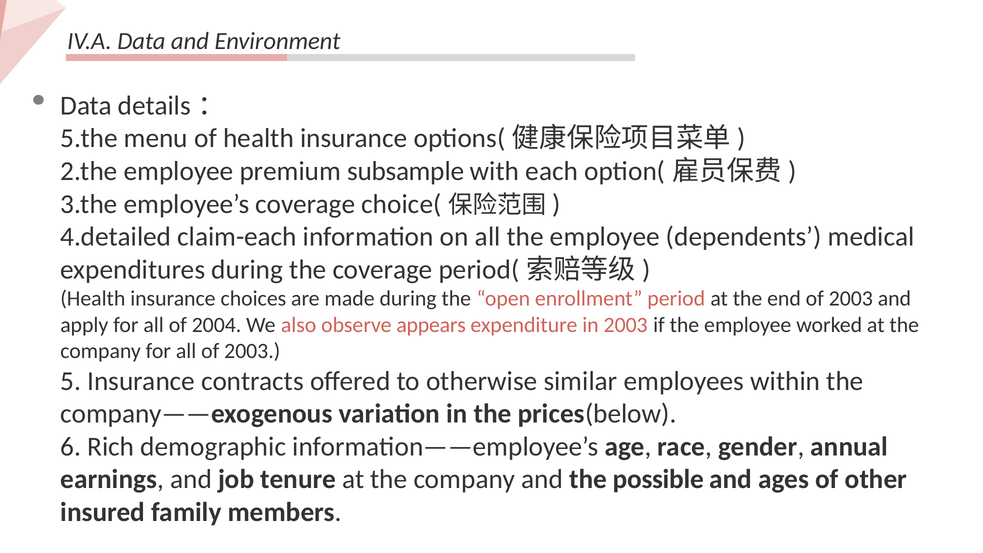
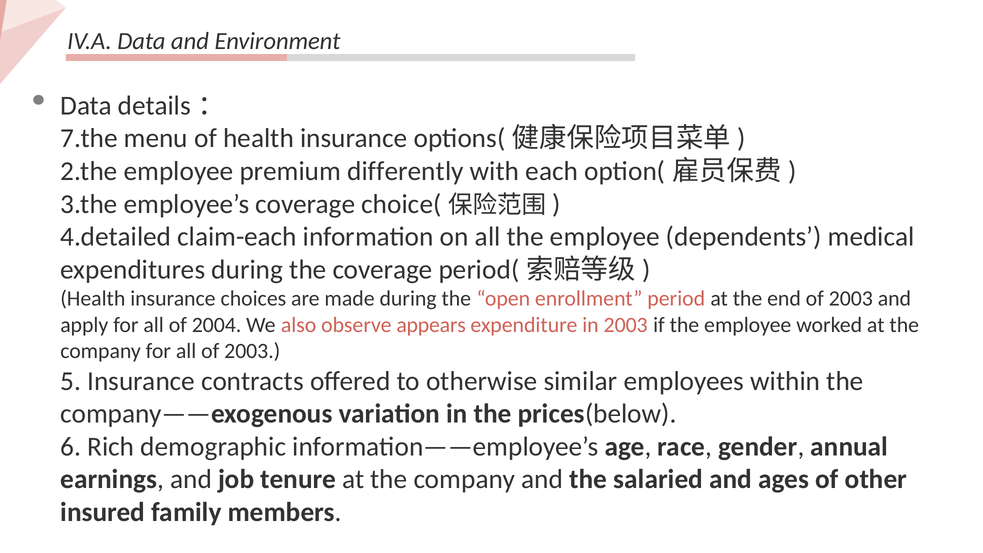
5.the: 5.the -> 7.the
subsample: subsample -> differently
possible: possible -> salaried
